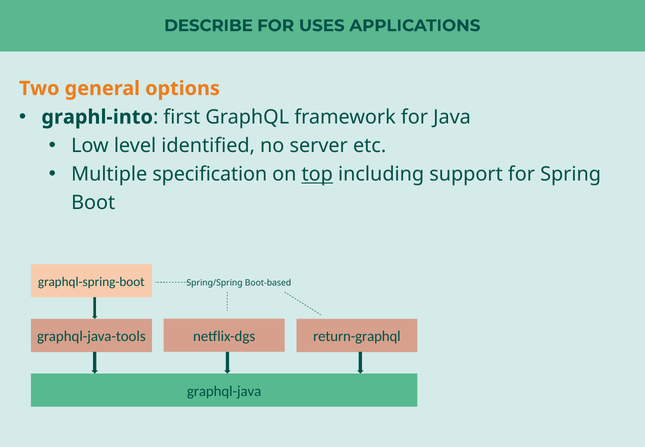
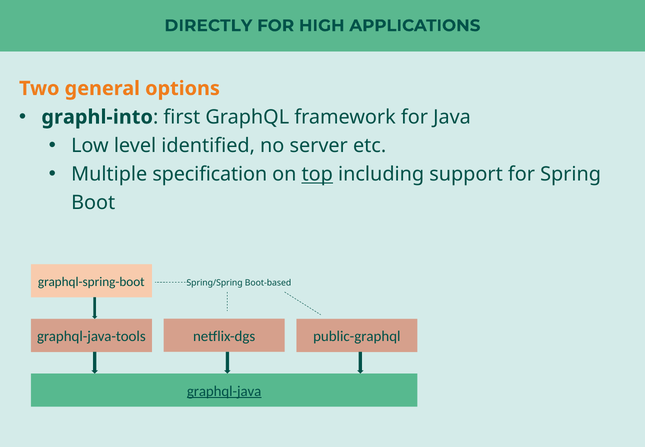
DESCRIBE: DESCRIBE -> DIRECTLY
USES: USES -> HIGH
return-graphql: return-graphql -> public-graphql
graphql-java underline: none -> present
